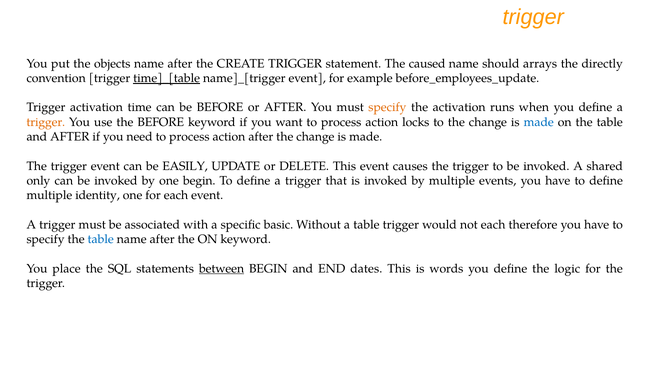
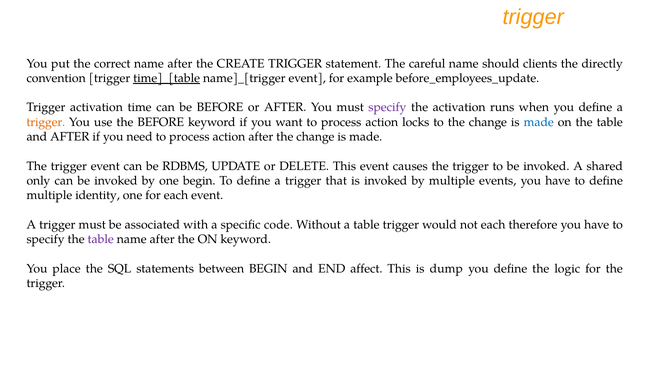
objects: objects -> correct
caused: caused -> careful
arrays: arrays -> clients
specify at (387, 107) colour: orange -> purple
EASILY: EASILY -> RDBMS
basic: basic -> code
table at (101, 239) colour: blue -> purple
between underline: present -> none
dates: dates -> affect
words: words -> dump
